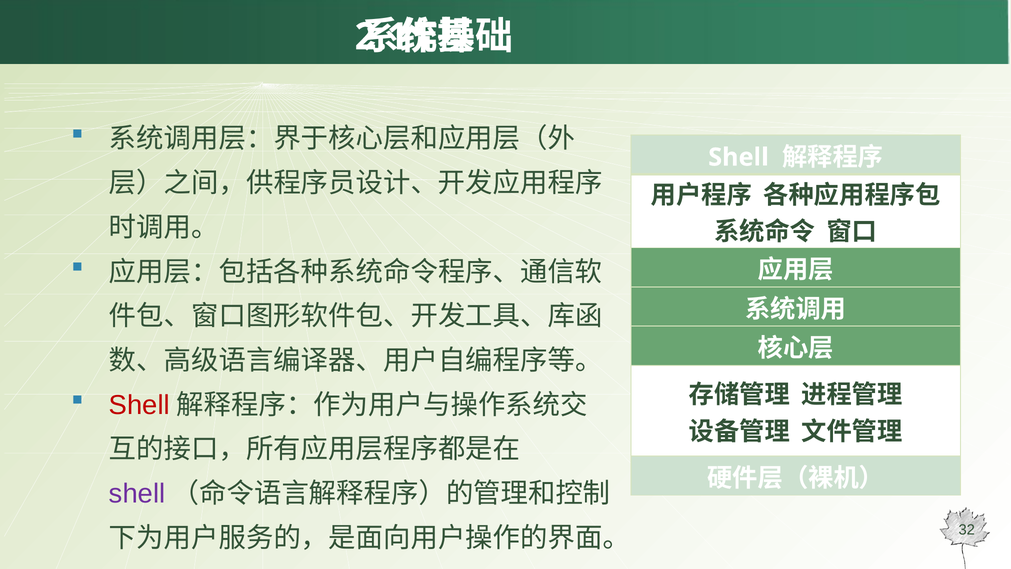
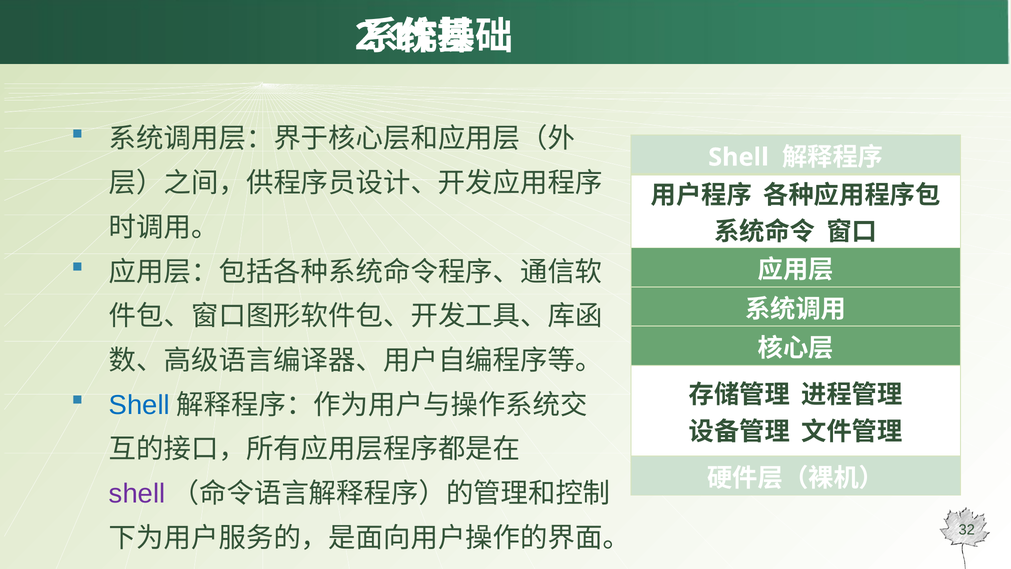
Shell at (139, 405) colour: red -> blue
